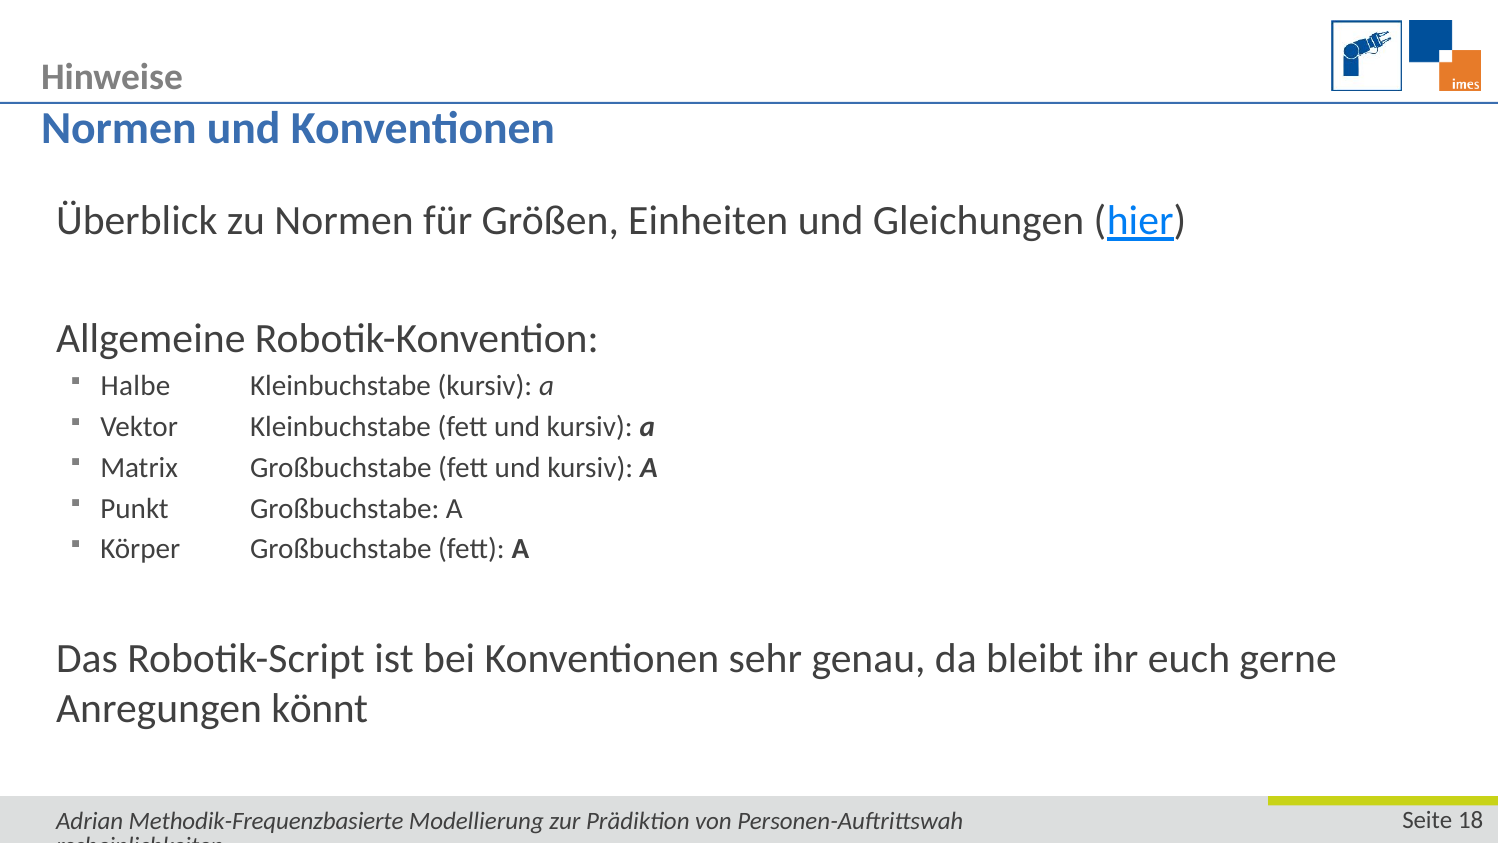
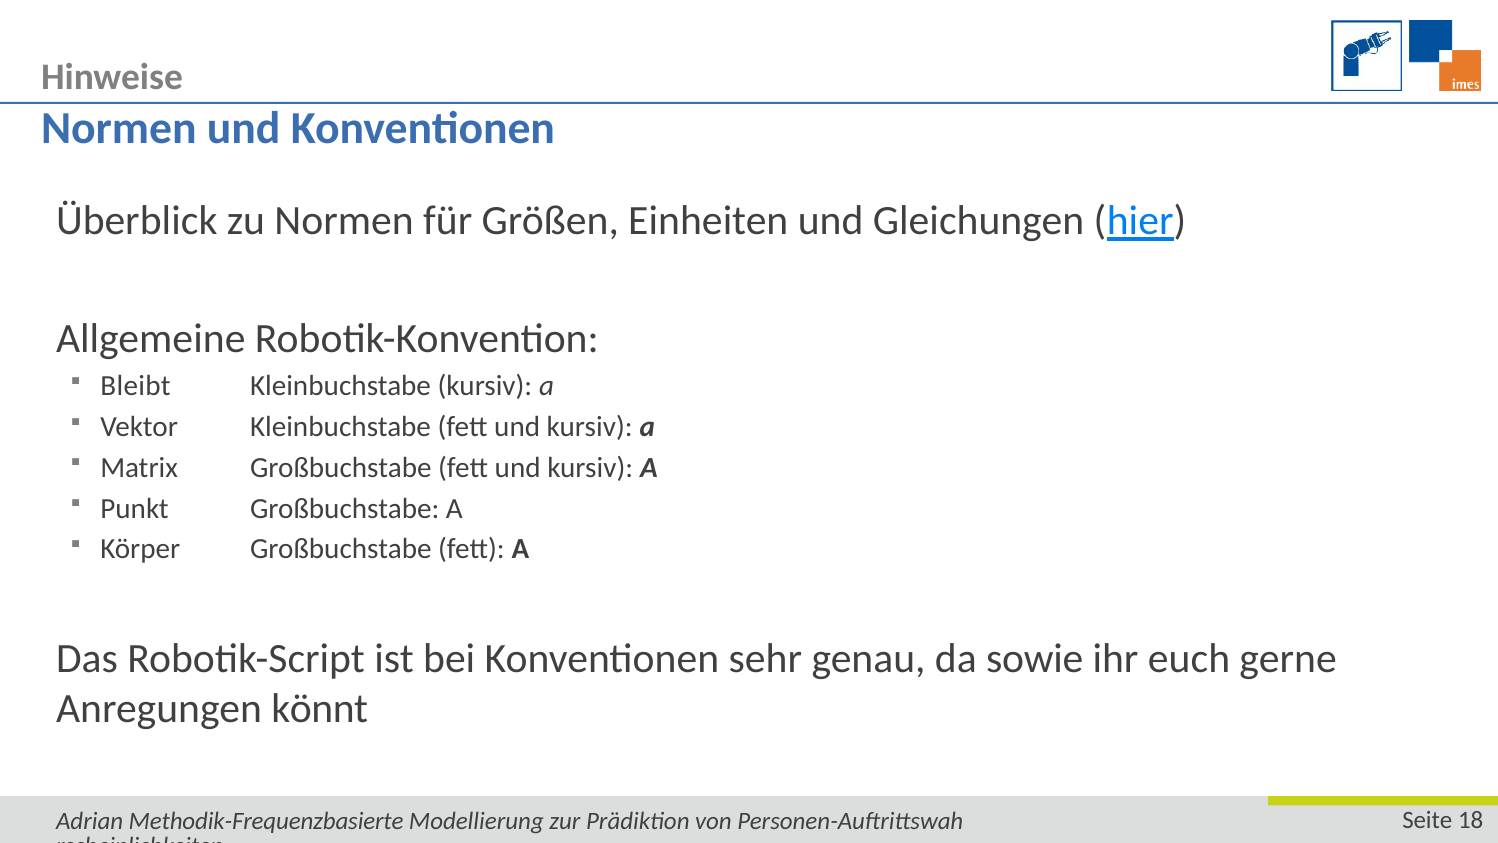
Halbe: Halbe -> Bleibt
bleibt: bleibt -> sowie
